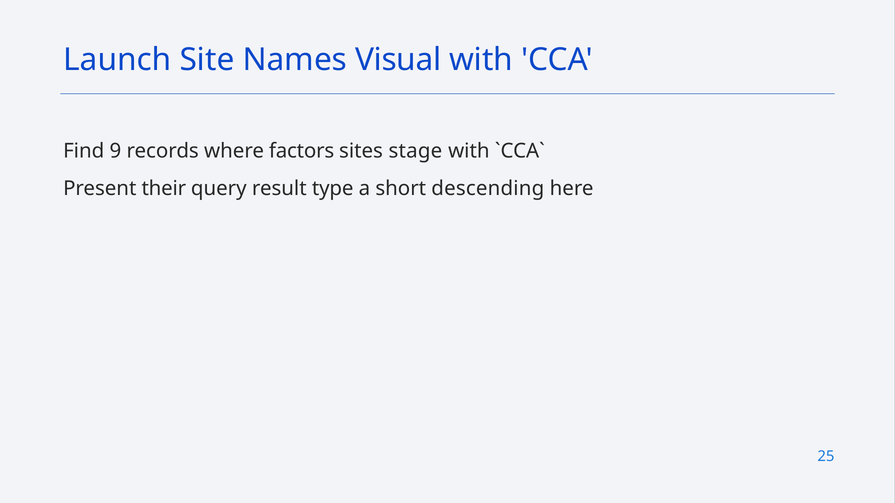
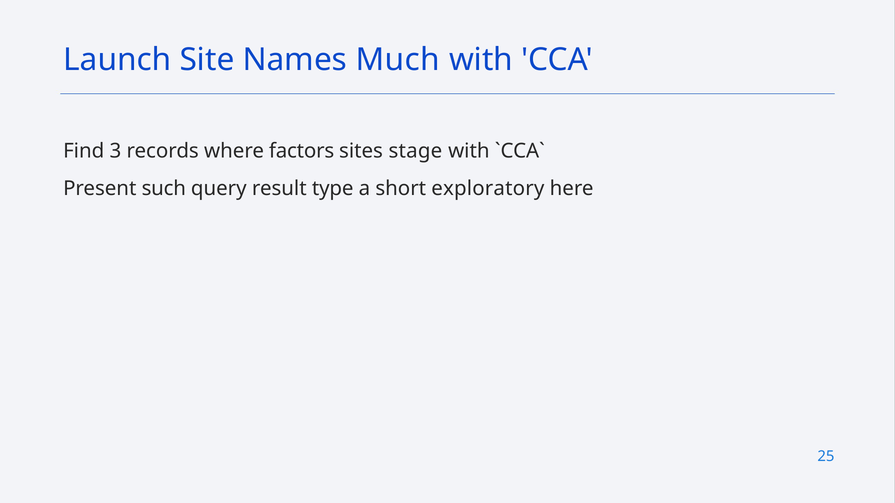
Visual: Visual -> Much
9: 9 -> 3
their: their -> such
descending: descending -> exploratory
